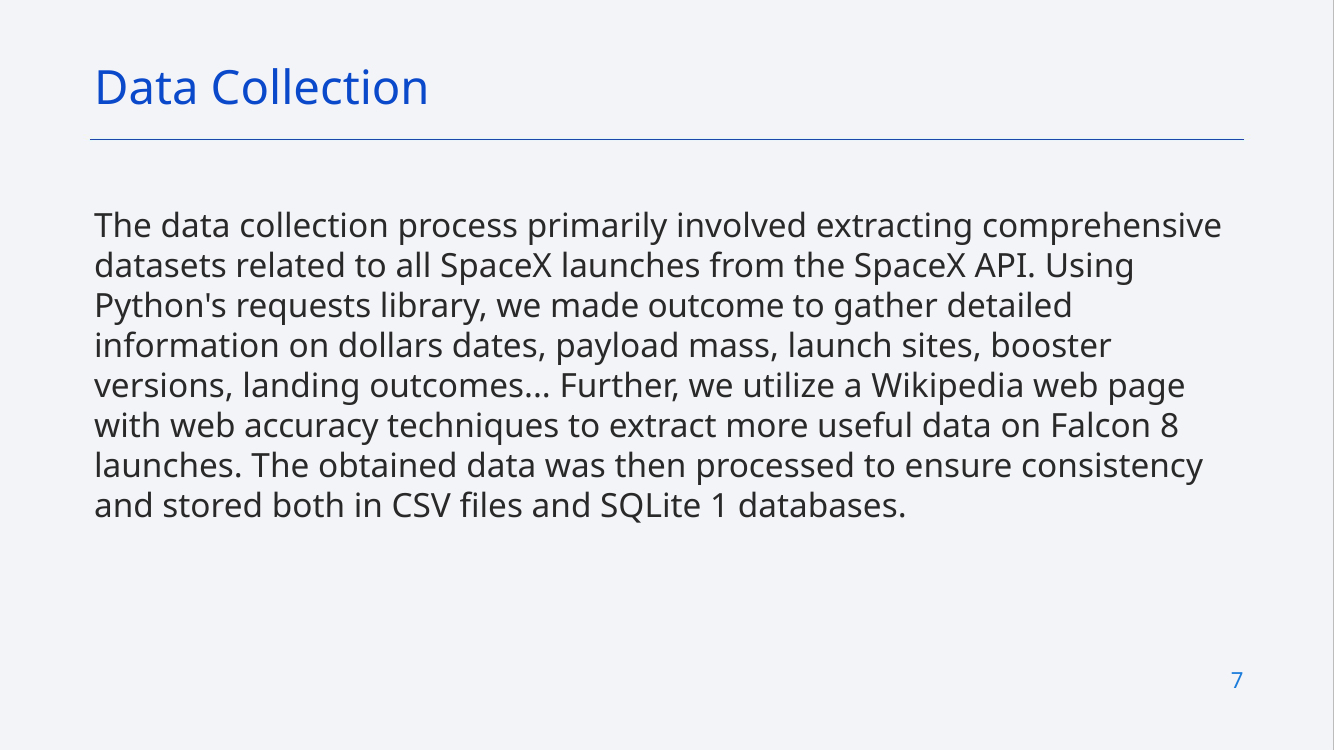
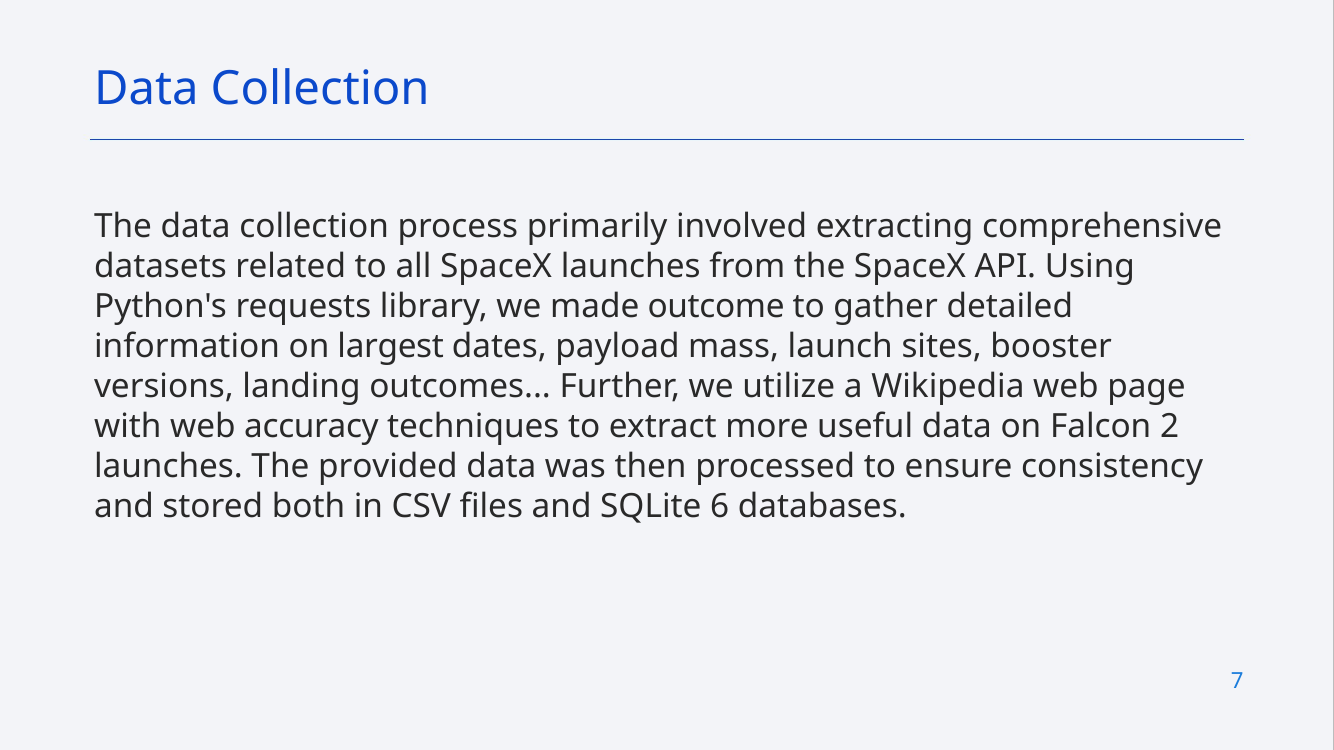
dollars: dollars -> largest
8: 8 -> 2
obtained: obtained -> provided
1: 1 -> 6
